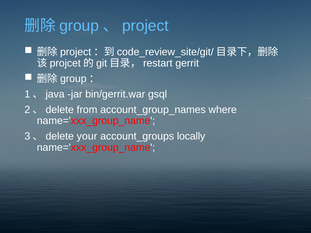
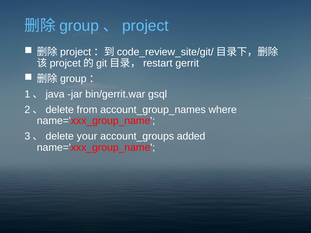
locally: locally -> added
